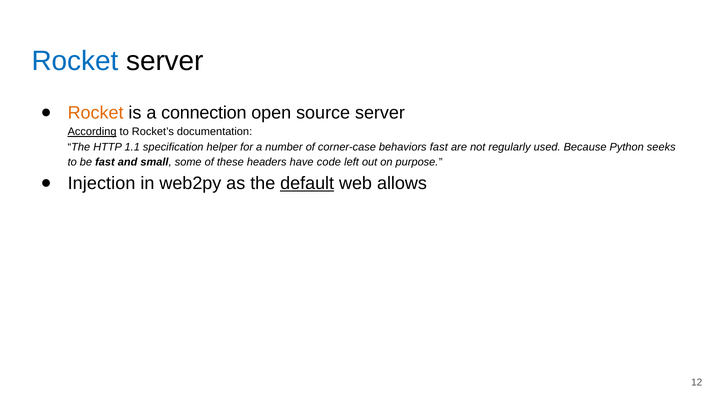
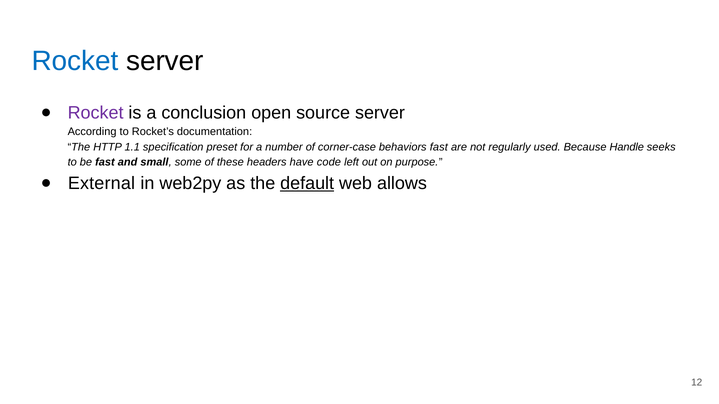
Rocket at (96, 113) colour: orange -> purple
connection: connection -> conclusion
According underline: present -> none
helper: helper -> preset
Python: Python -> Handle
Injection: Injection -> External
